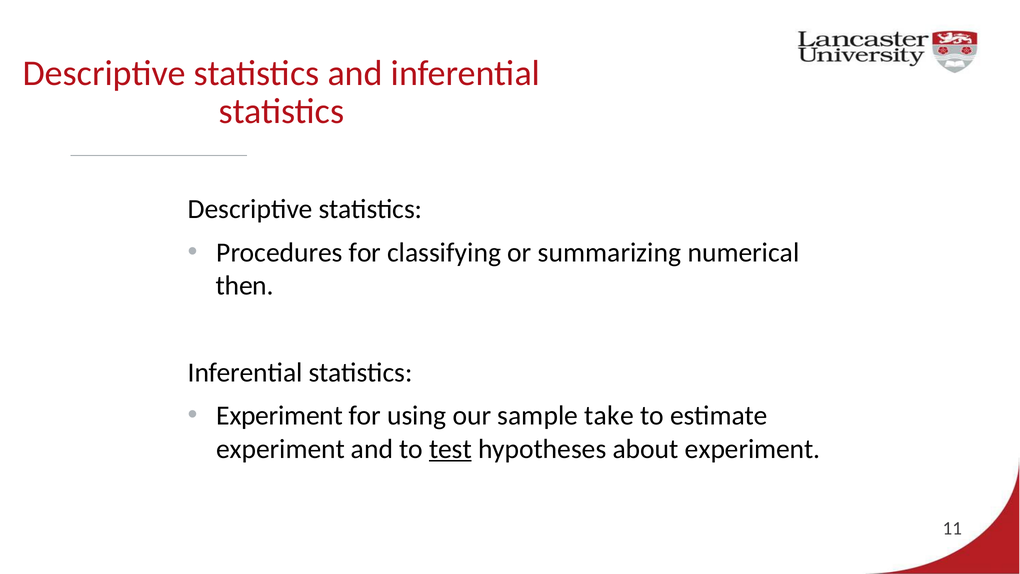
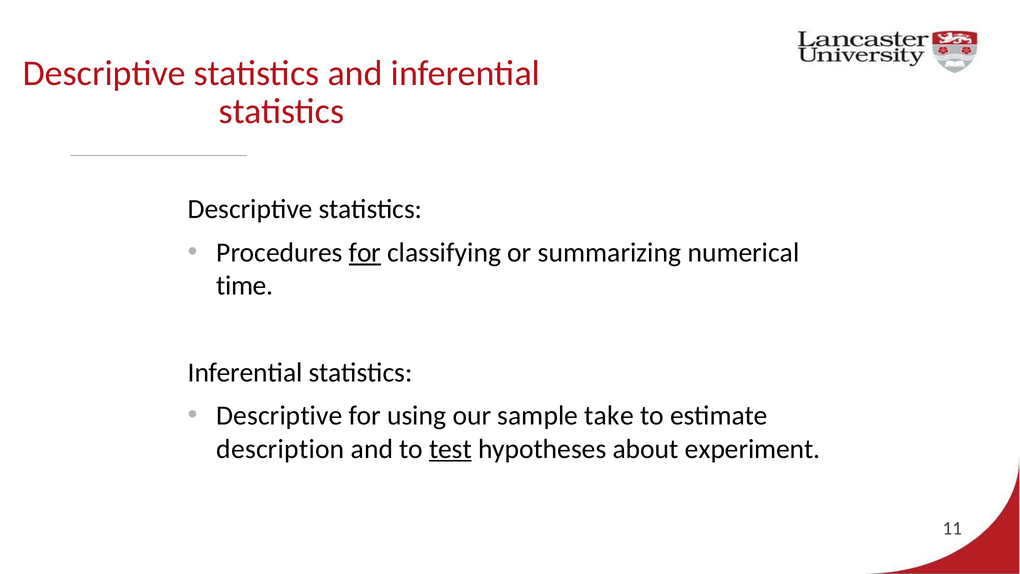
for at (365, 253) underline: none -> present
then: then -> time
Experiment at (280, 416): Experiment -> Descriptive
experiment at (281, 449): experiment -> description
